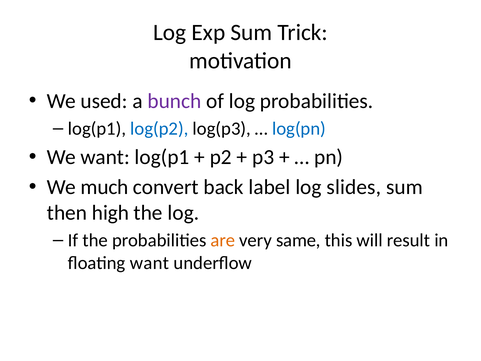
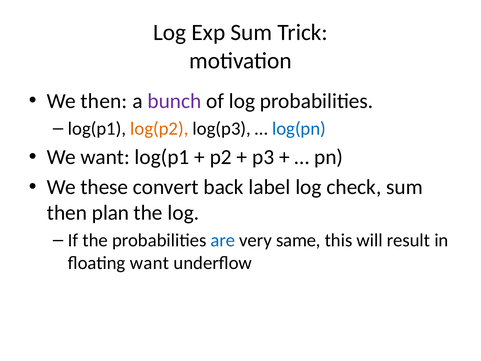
We used: used -> then
log(p2 colour: blue -> orange
much: much -> these
slides: slides -> check
high: high -> plan
are colour: orange -> blue
